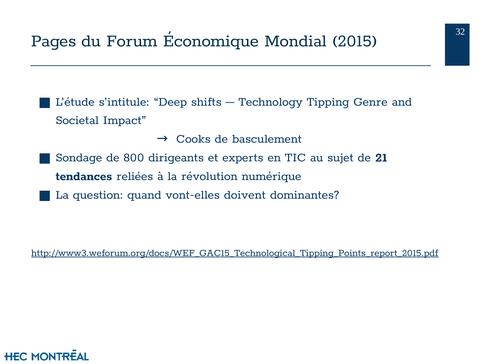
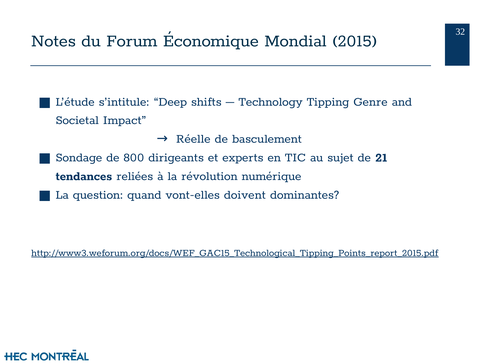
Pages: Pages -> Notes
Cooks: Cooks -> Réelle
